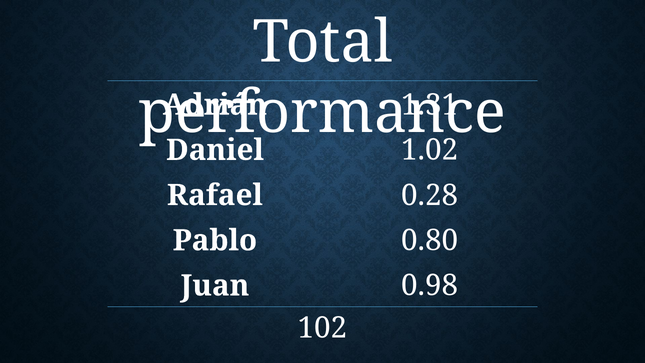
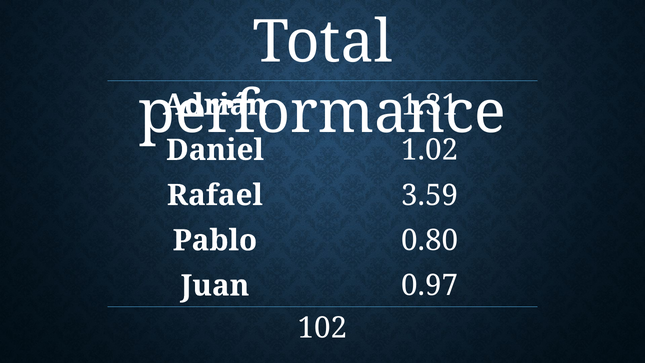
0.28: 0.28 -> 3.59
0.98: 0.98 -> 0.97
